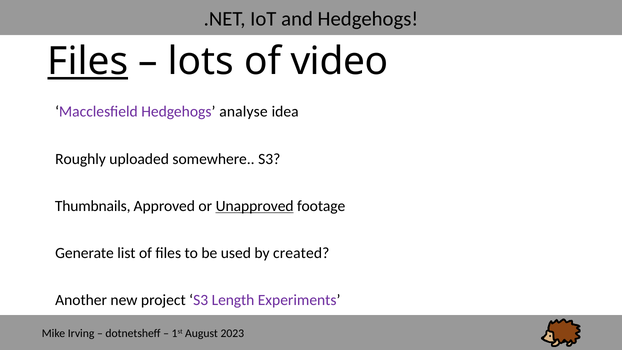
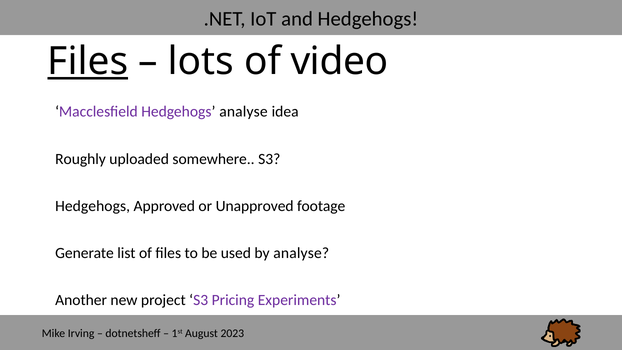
Thumbnails at (93, 206): Thumbnails -> Hedgehogs
Unapproved underline: present -> none
by created: created -> analyse
Length: Length -> Pricing
